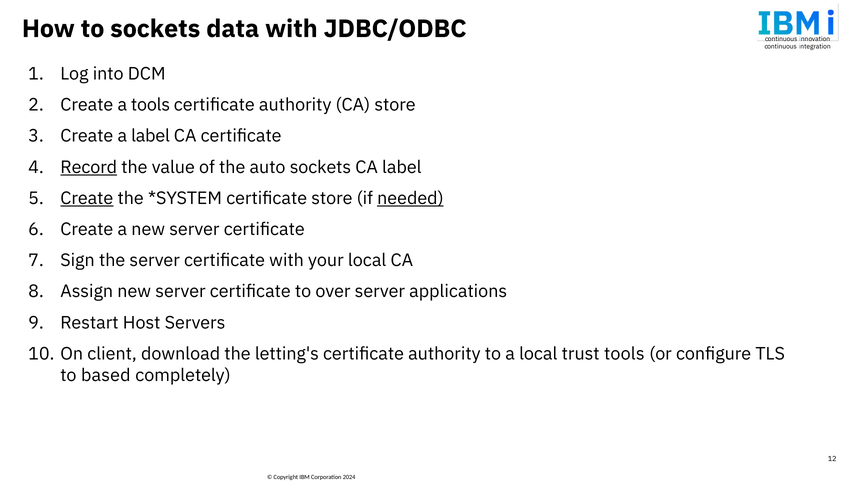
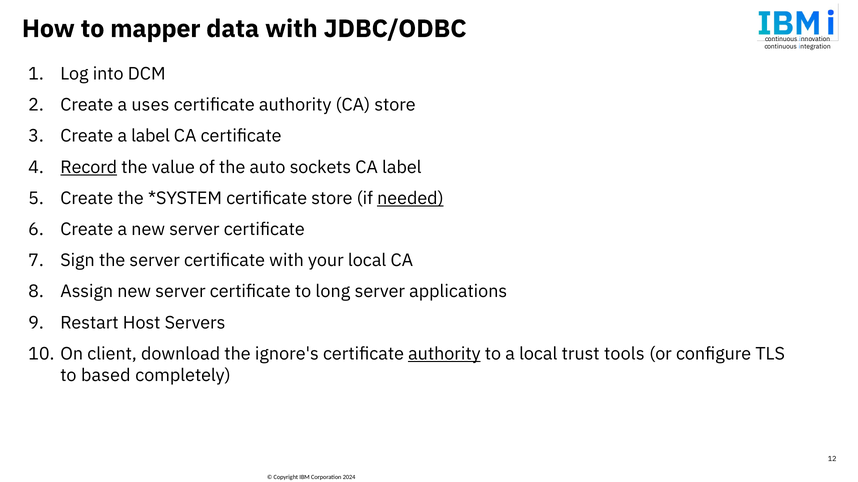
to sockets: sockets -> mapper
a tools: tools -> uses
Create at (87, 198) underline: present -> none
over: over -> long
letting's: letting's -> ignore's
authority at (444, 354) underline: none -> present
